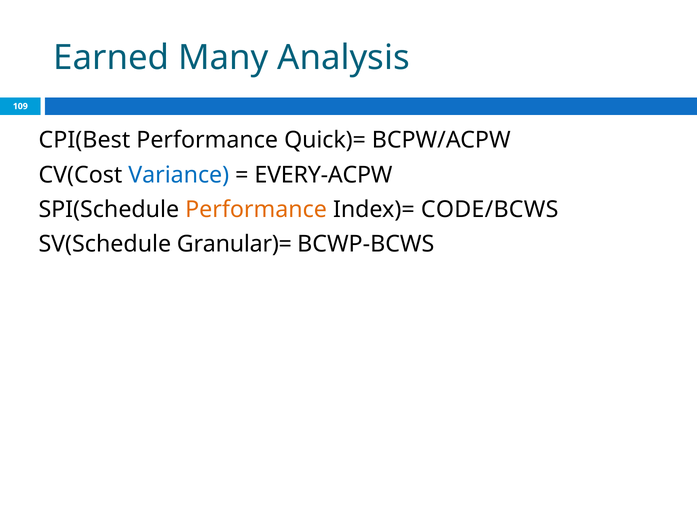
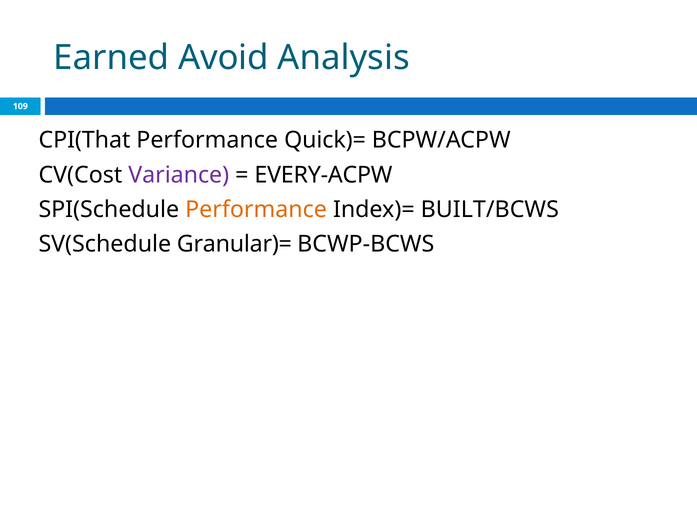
Many: Many -> Avoid
CPI(Best: CPI(Best -> CPI(That
Variance colour: blue -> purple
CODE/BCWS: CODE/BCWS -> BUILT/BCWS
